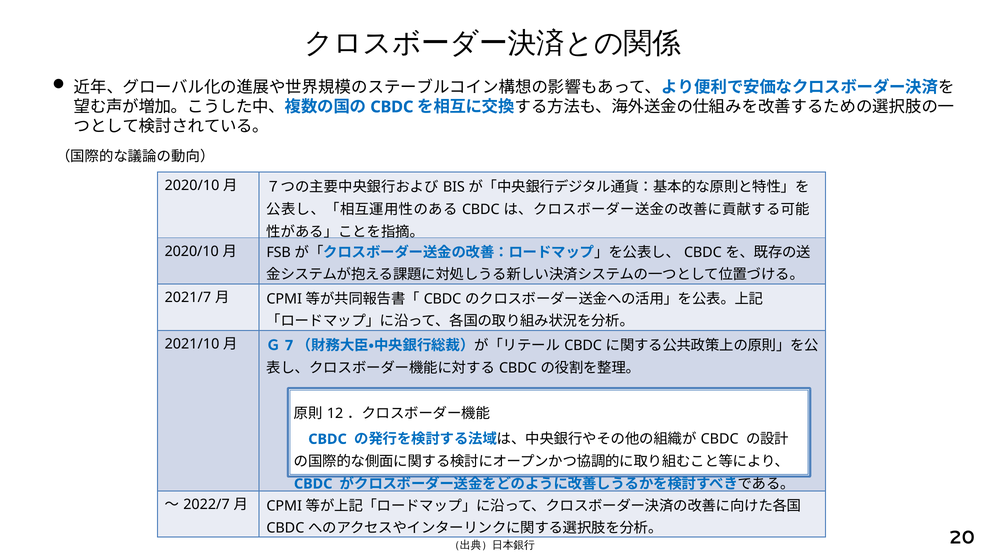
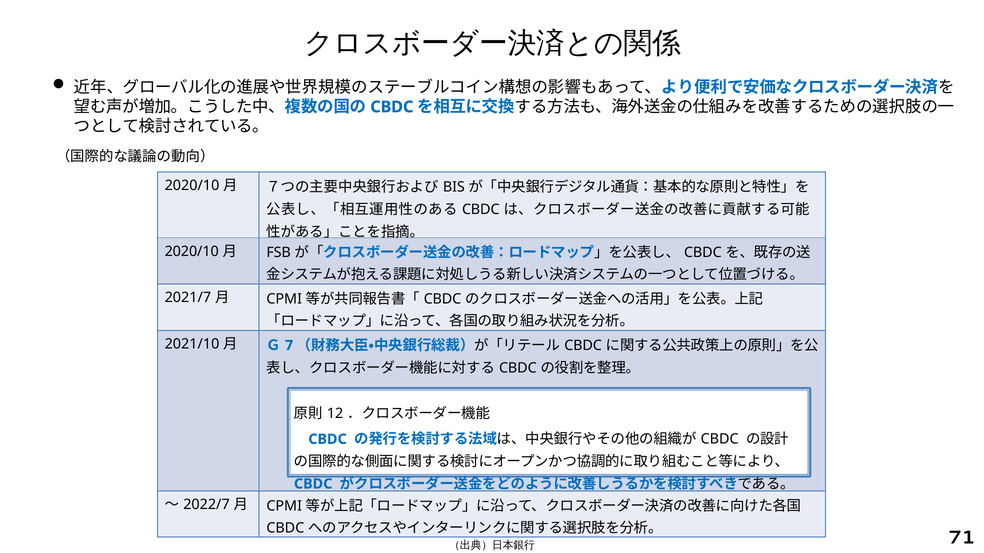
20: 20 -> 71
